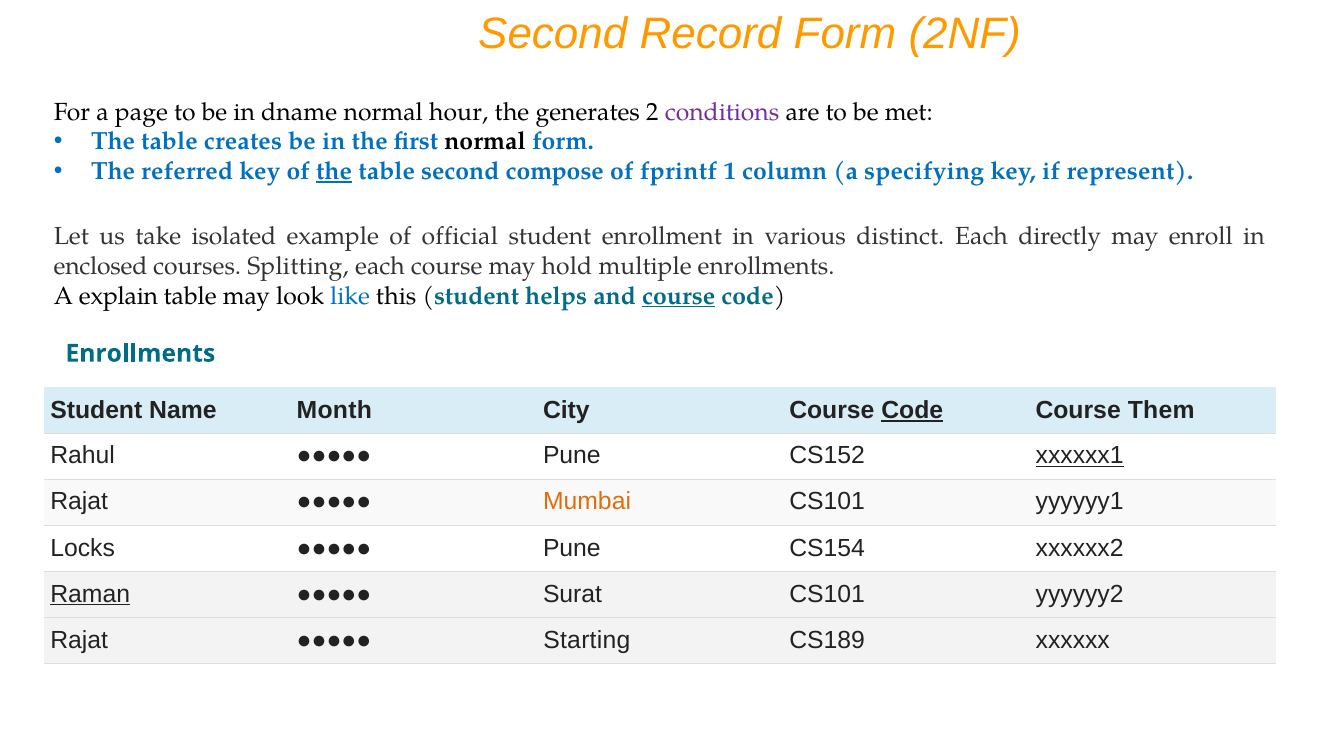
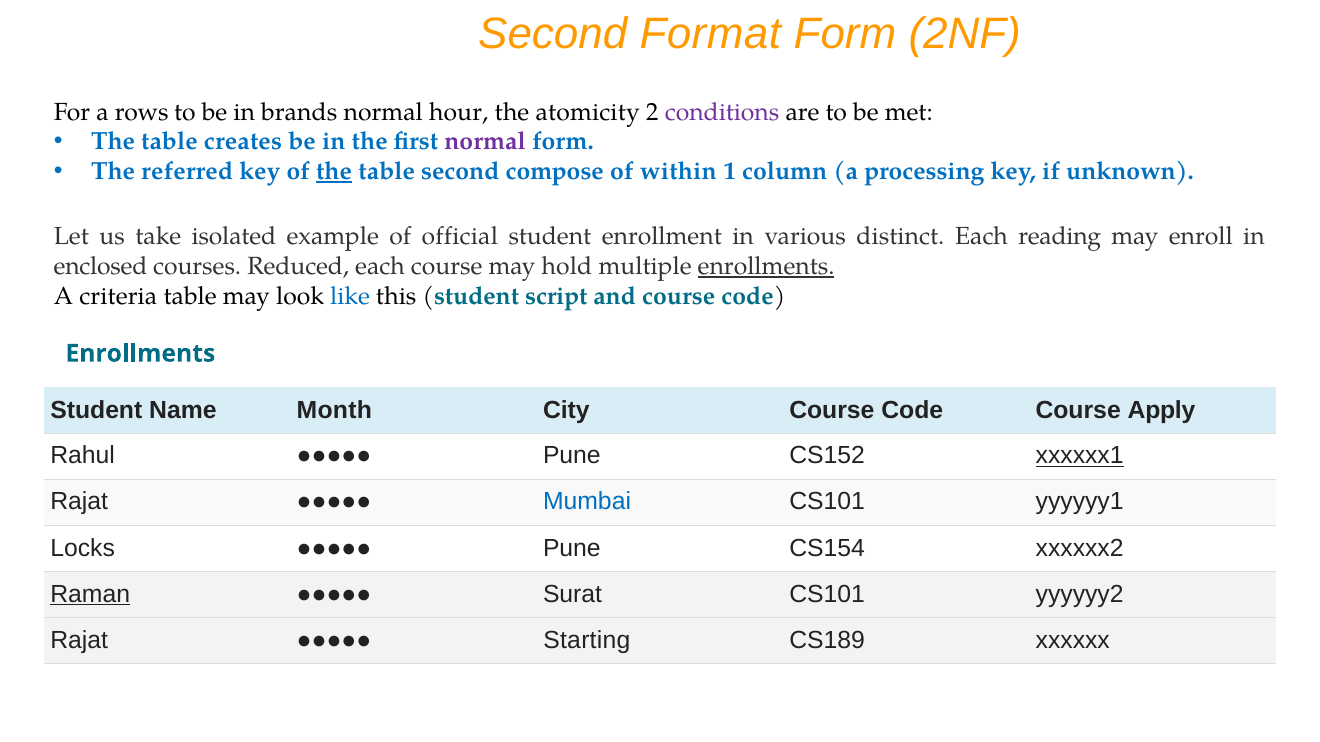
Record: Record -> Format
page: page -> rows
dname: dname -> brands
generates: generates -> atomicity
normal at (485, 142) colour: black -> purple
fprintf: fprintf -> within
specifying: specifying -> processing
represent: represent -> unknown
directly: directly -> reading
Splitting: Splitting -> Reduced
enrollments at (766, 266) underline: none -> present
explain: explain -> criteria
helps: helps -> script
course at (679, 296) underline: present -> none
Code at (912, 411) underline: present -> none
Them: Them -> Apply
Mumbai colour: orange -> blue
